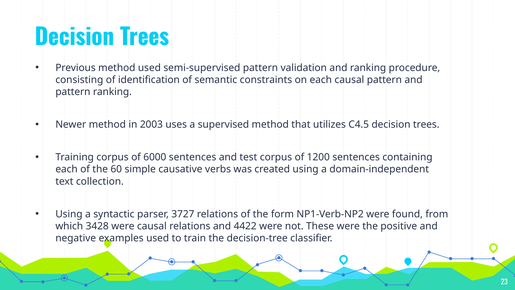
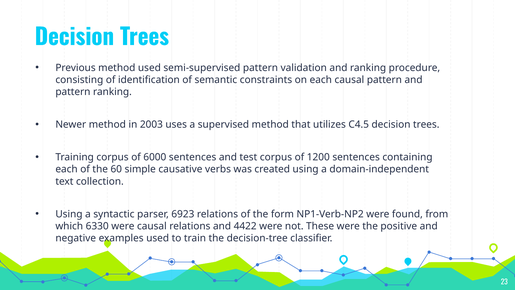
3727: 3727 -> 6923
3428: 3428 -> 6330
